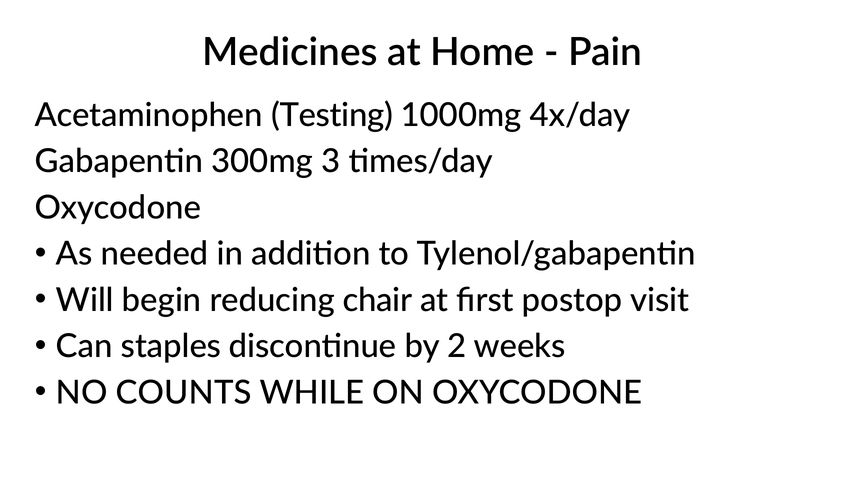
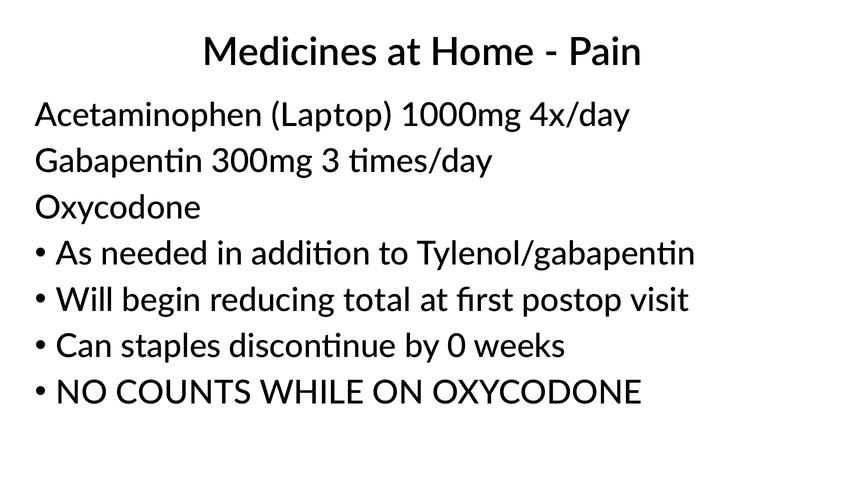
Testing: Testing -> Laptop
chair: chair -> total
2: 2 -> 0
